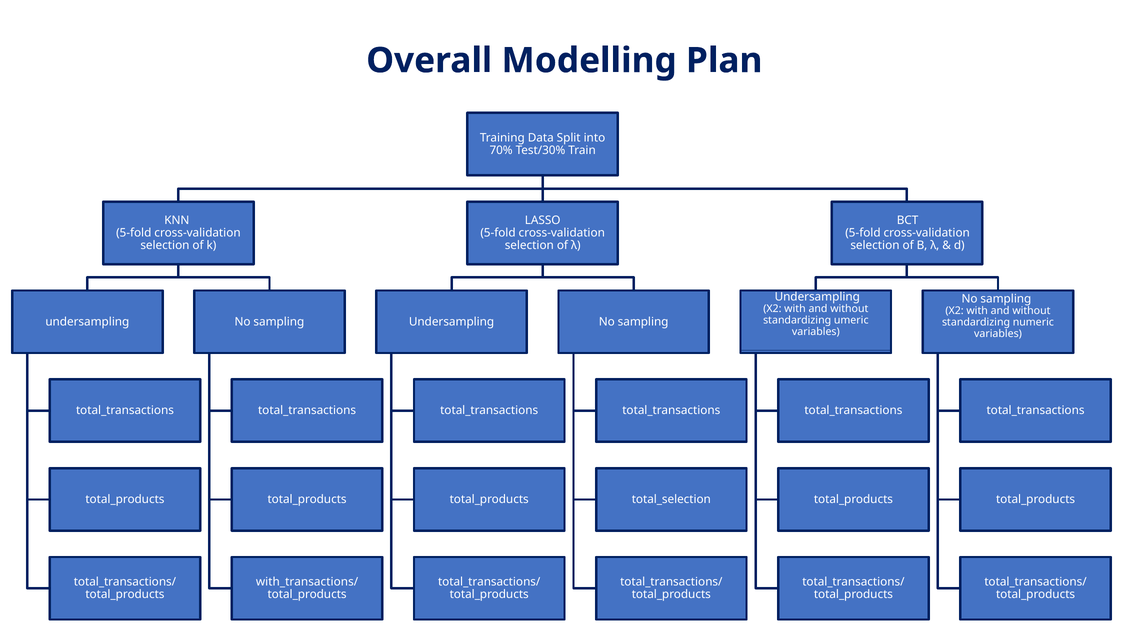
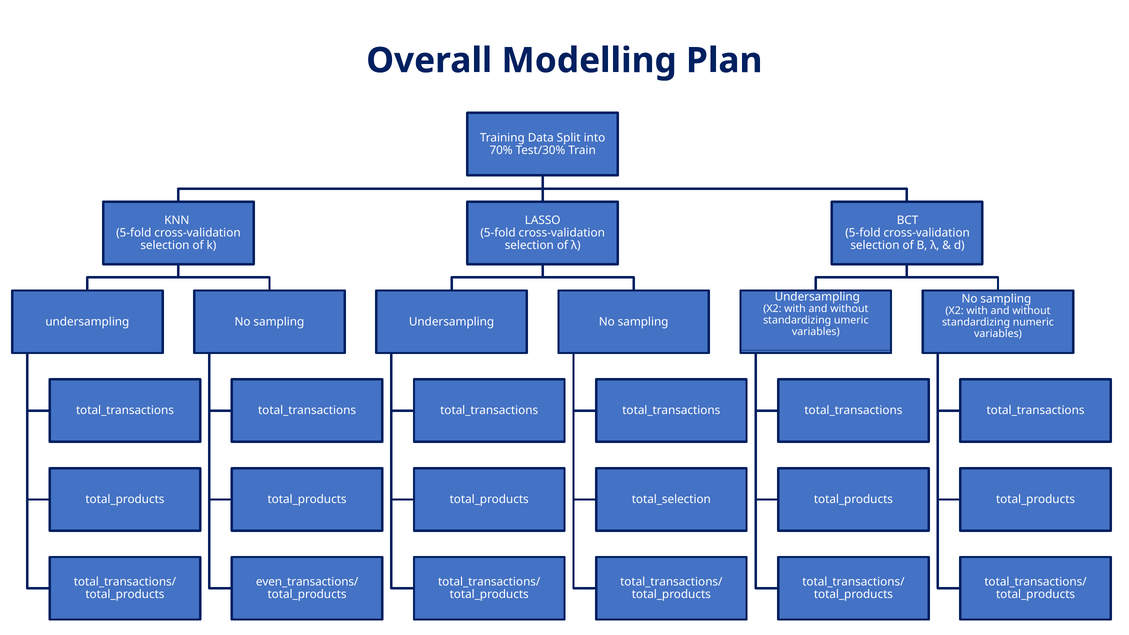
with_transactions/: with_transactions/ -> even_transactions/
